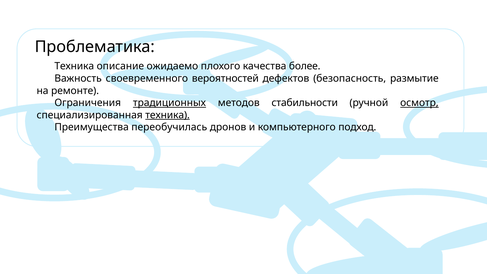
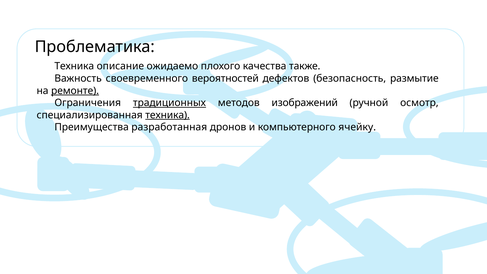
более: более -> также
ремонте underline: none -> present
стабильности: стабильности -> изображений
осмотр underline: present -> none
переобучилась: переобучилась -> разработанная
подход: подход -> ячейку
